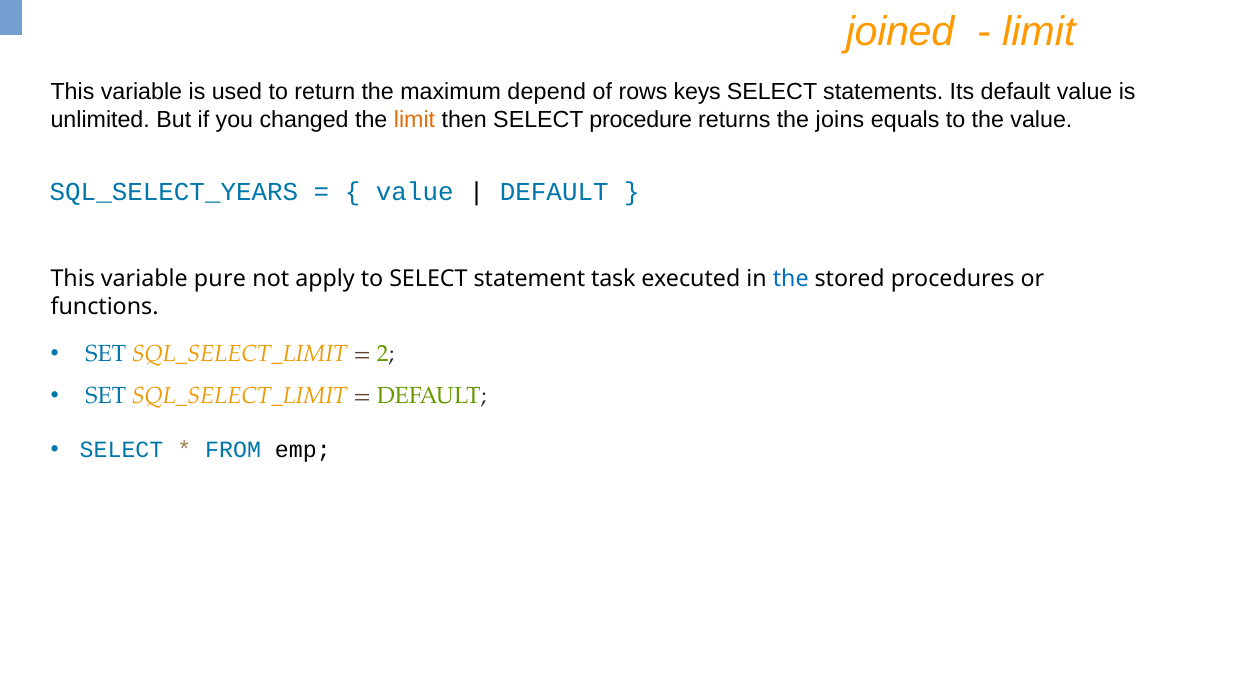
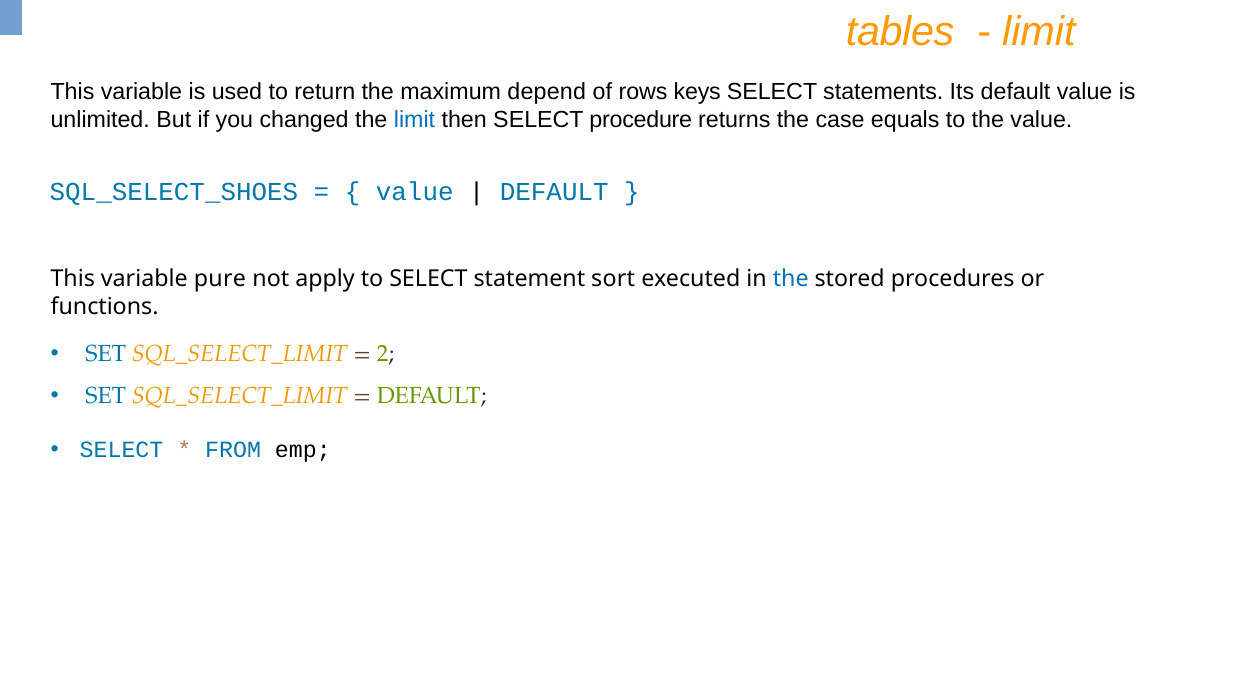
joined: joined -> tables
limit at (415, 120) colour: orange -> blue
joins: joins -> case
SQL_SELECT_YEARS: SQL_SELECT_YEARS -> SQL_SELECT_SHOES
task: task -> sort
